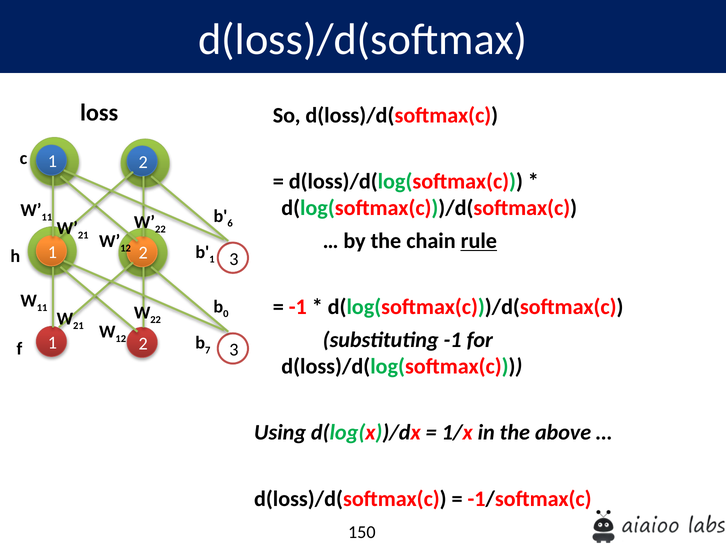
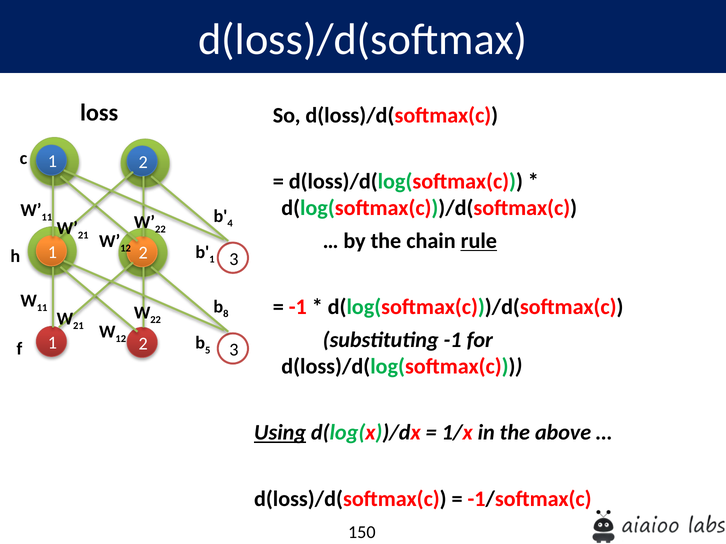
6: 6 -> 4
0: 0 -> 8
7: 7 -> 5
Using underline: none -> present
